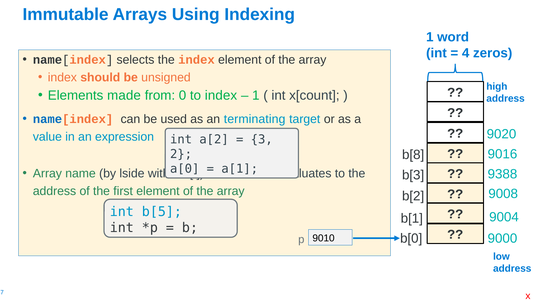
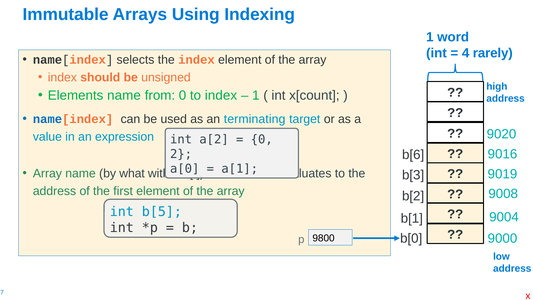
zeros: zeros -> rarely
Elements made: made -> name
3 at (262, 139): 3 -> 0
b[8: b[8 -> b[6
lside: lside -> what
9388: 9388 -> 9019
9010: 9010 -> 9800
